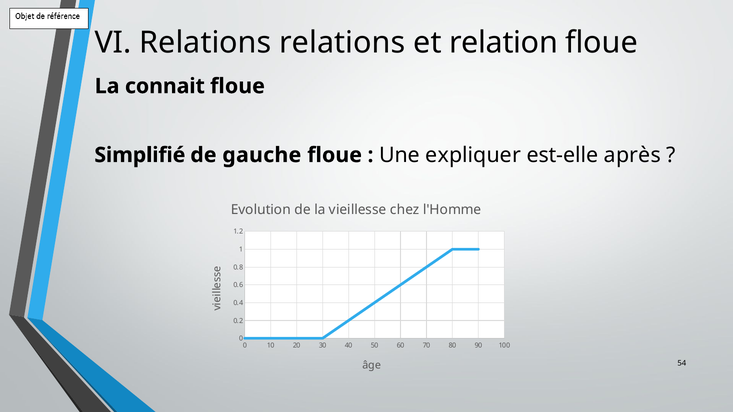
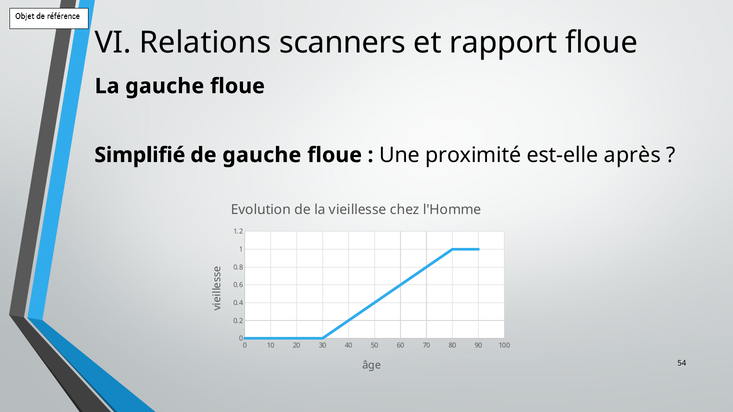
Relations relations: relations -> scanners
relation: relation -> rapport
La connait: connait -> gauche
expliquer: expliquer -> proximité
